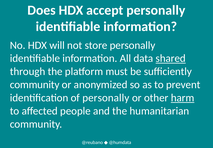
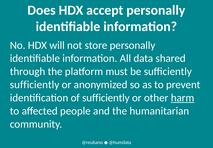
shared underline: present -> none
community at (35, 84): community -> sufficiently
of personally: personally -> sufficiently
